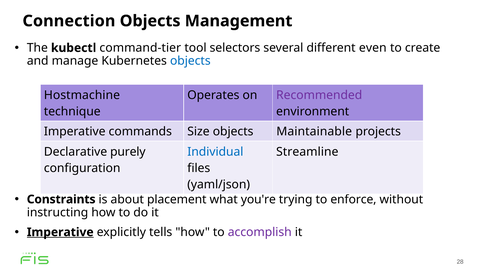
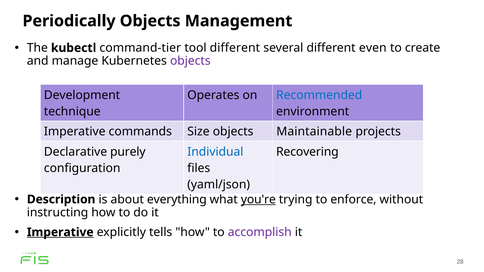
Connection: Connection -> Periodically
tool selectors: selectors -> different
objects at (190, 61) colour: blue -> purple
Hostmachine: Hostmachine -> Development
Recommended colour: purple -> blue
Streamline: Streamline -> Recovering
Constraints: Constraints -> Description
placement: placement -> everything
you're underline: none -> present
